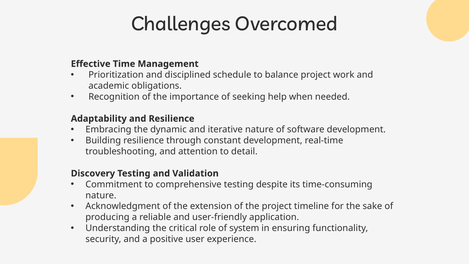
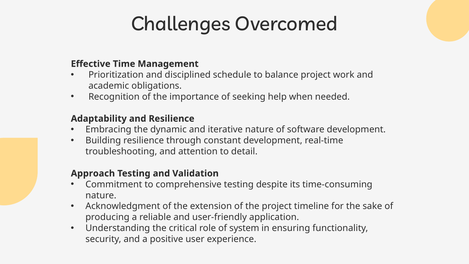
Discovery: Discovery -> Approach
